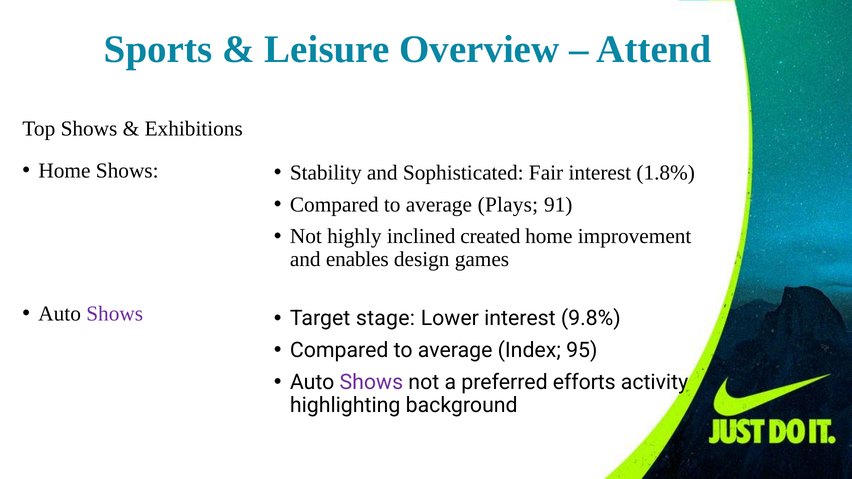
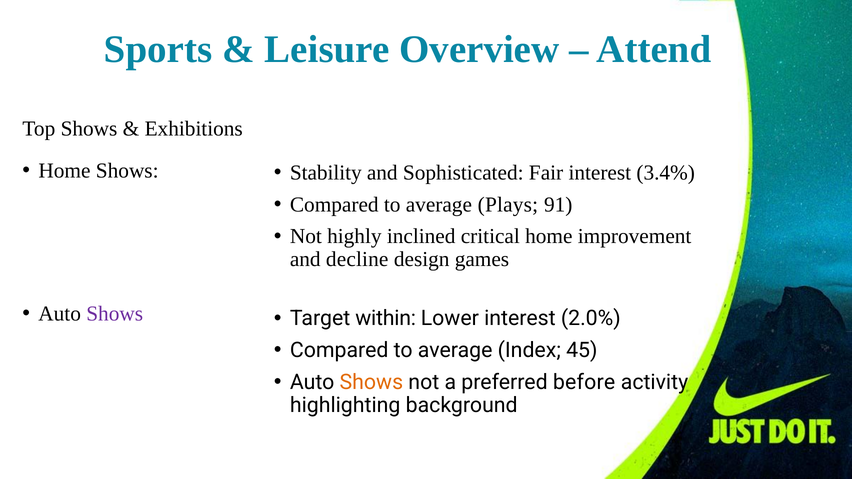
1.8%: 1.8% -> 3.4%
created: created -> critical
enables: enables -> decline
stage: stage -> within
9.8%: 9.8% -> 2.0%
95: 95 -> 45
Shows at (371, 382) colour: purple -> orange
efforts: efforts -> before
